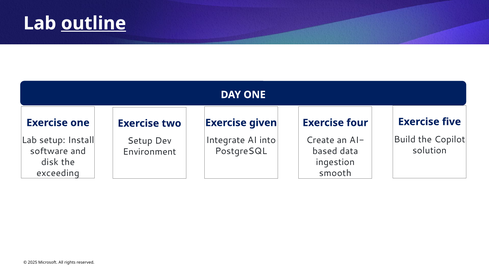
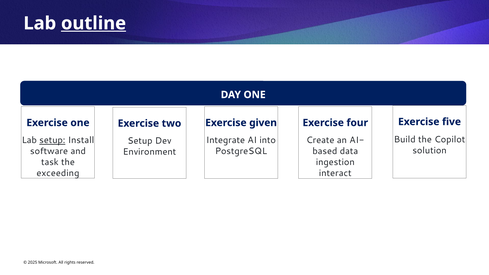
setup at (52, 140) underline: none -> present
disk: disk -> task
smooth: smooth -> interact
